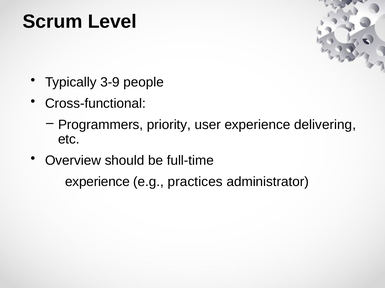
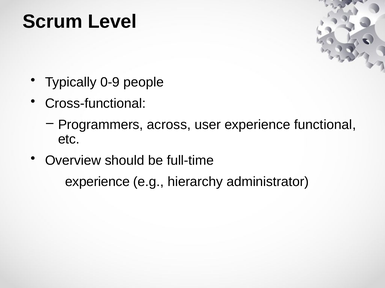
3-9: 3-9 -> 0-9
priority: priority -> across
delivering: delivering -> functional
practices: practices -> hierarchy
